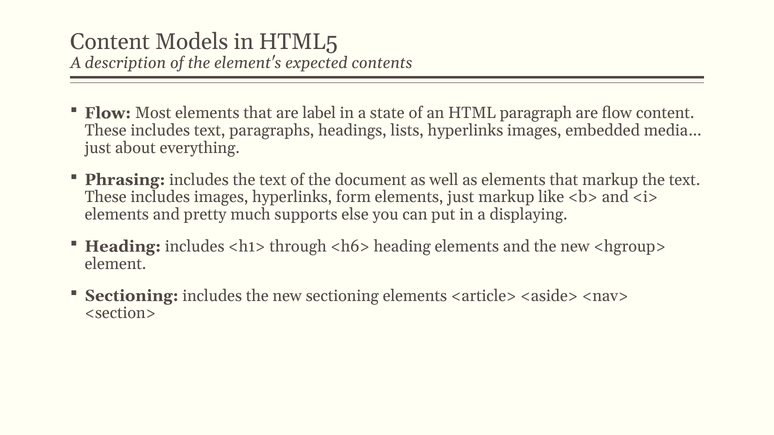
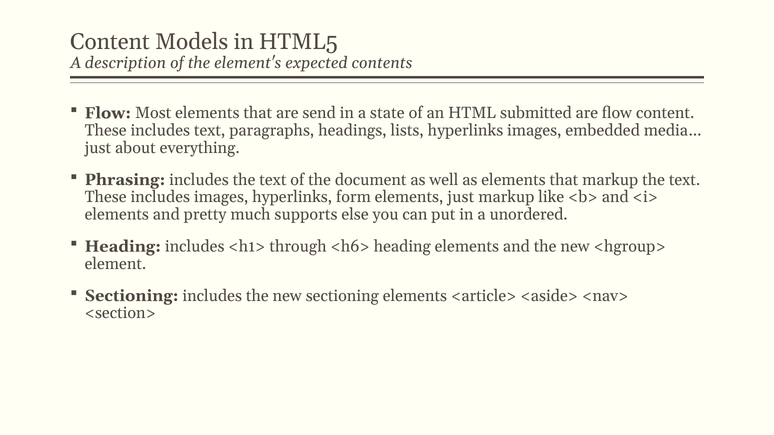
label: label -> send
paragraph: paragraph -> submitted
displaying: displaying -> unordered
